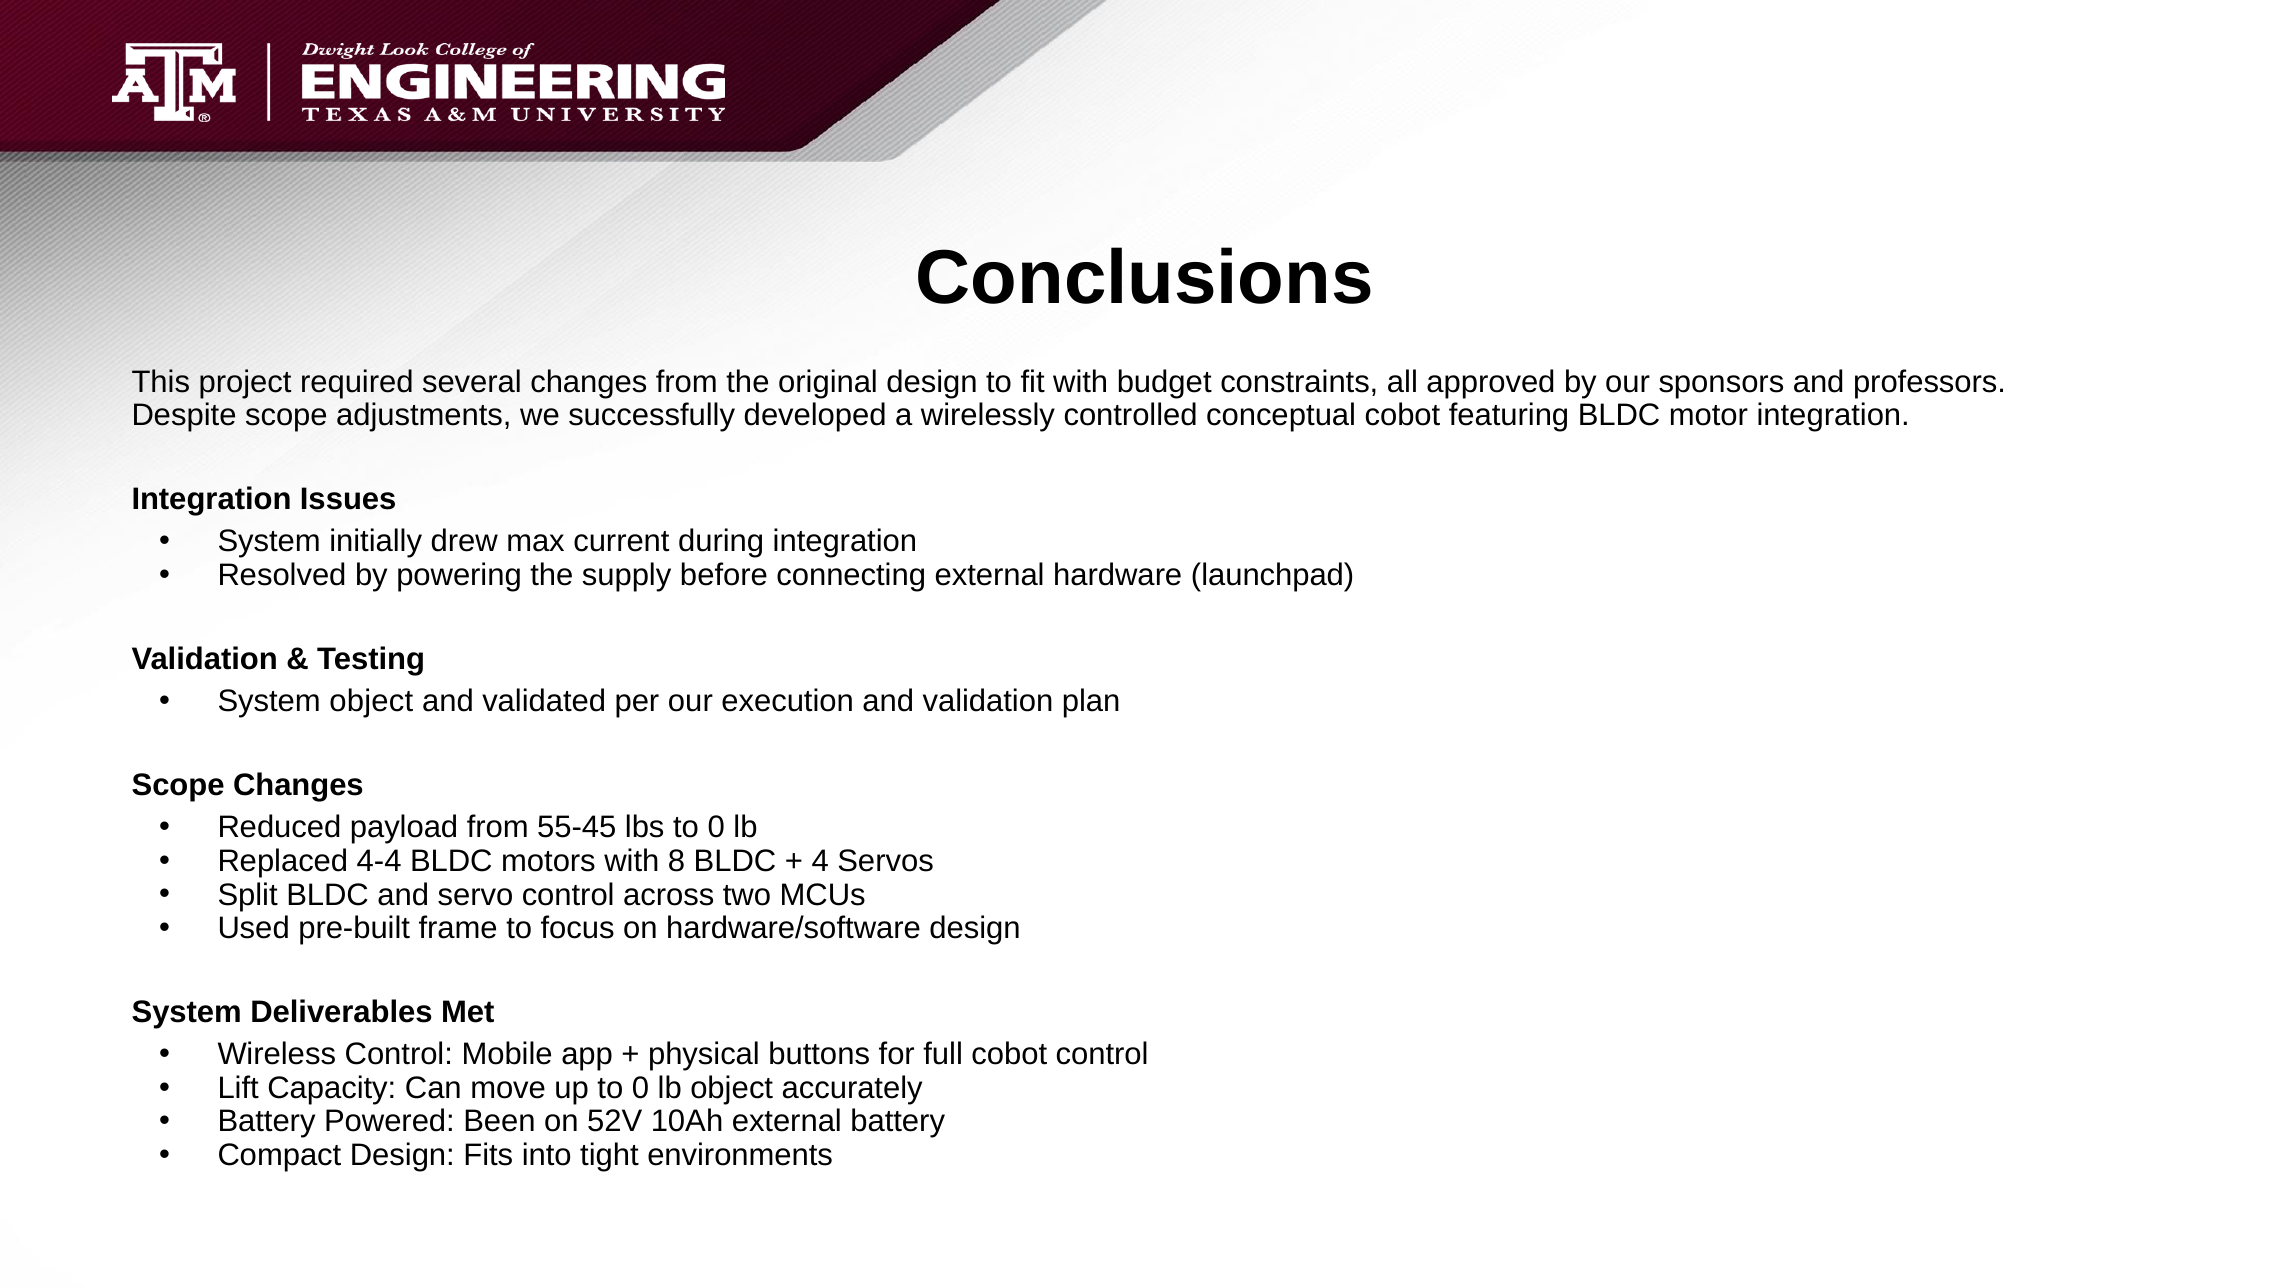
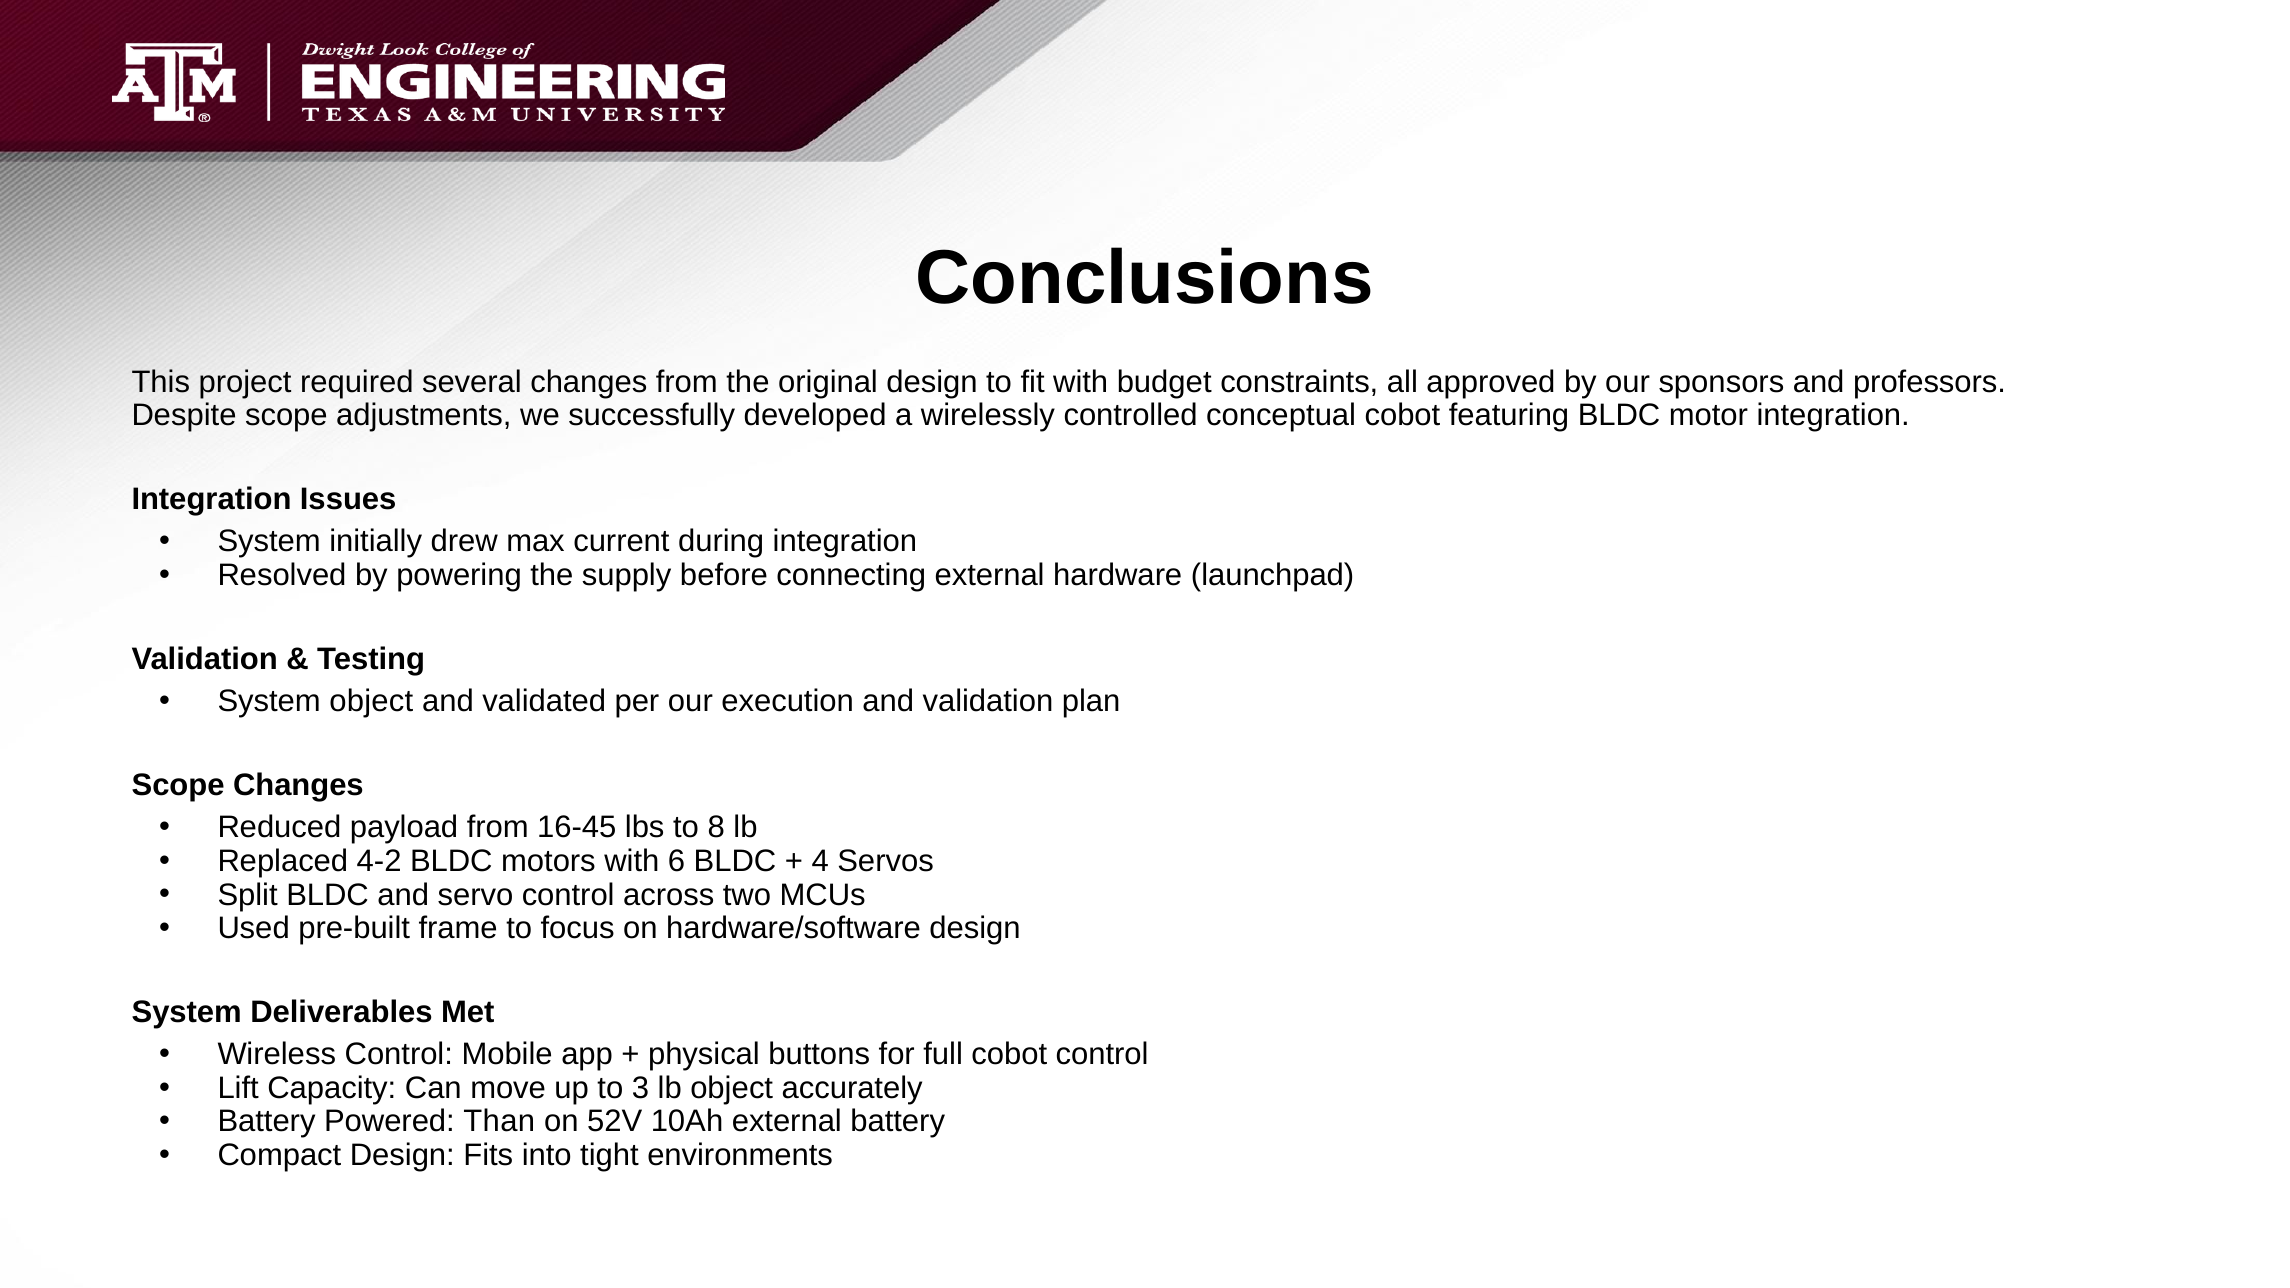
55-45: 55-45 -> 16-45
lbs to 0: 0 -> 8
4-4: 4-4 -> 4-2
8: 8 -> 6
up to 0: 0 -> 3
Been: Been -> Than
